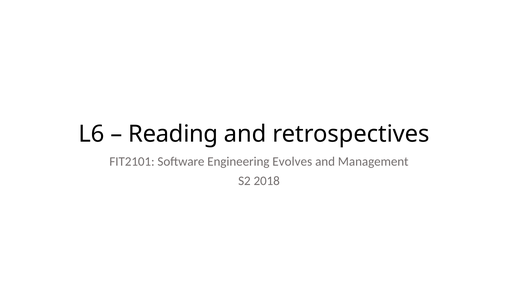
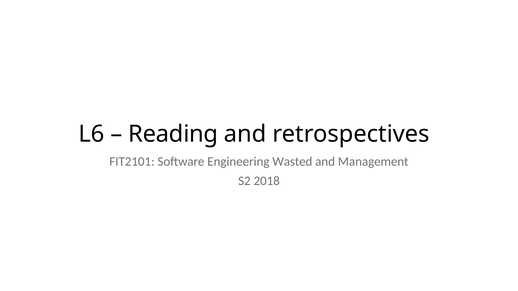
Evolves: Evolves -> Wasted
